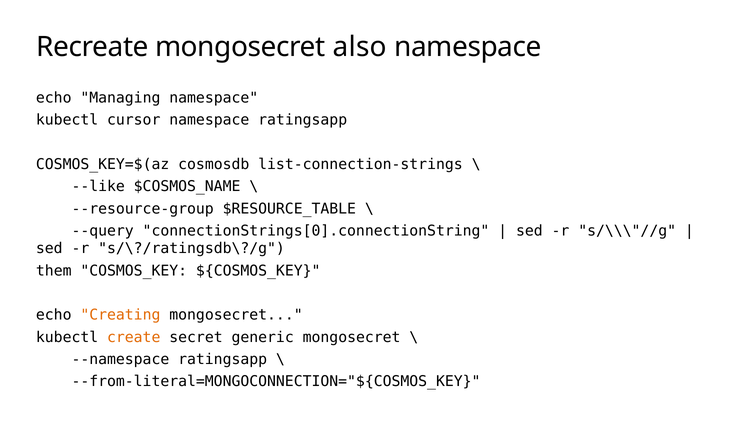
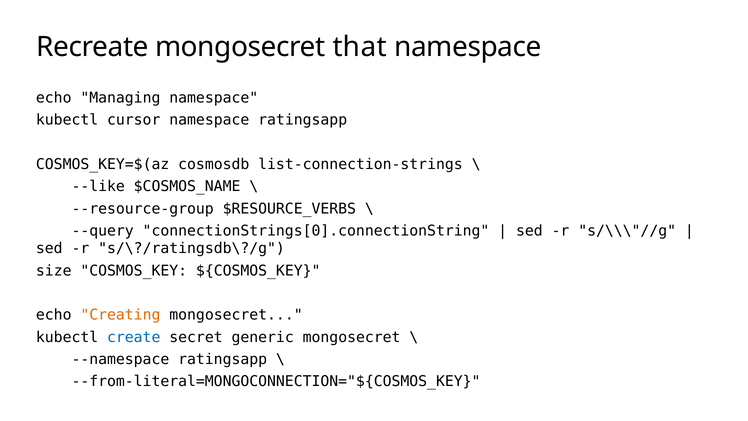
also: also -> that
$RESOURCE_TABLE: $RESOURCE_TABLE -> $RESOURCE_VERBS
them: them -> size
create colour: orange -> blue
